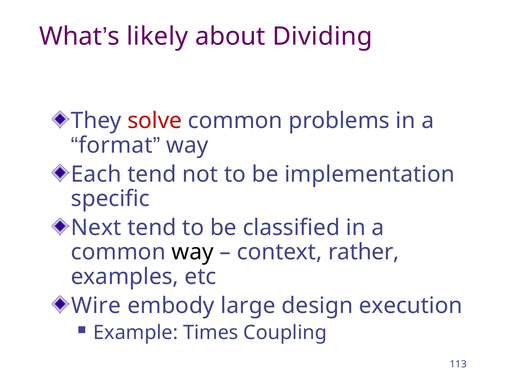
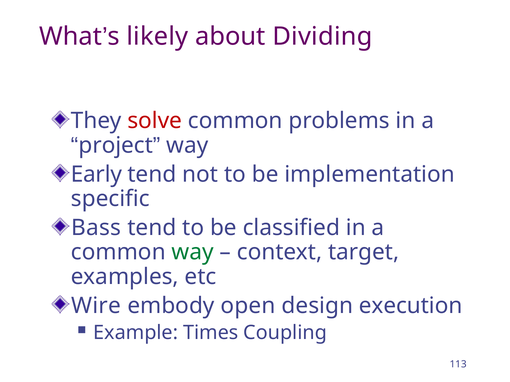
format: format -> project
Each: Each -> Early
Next: Next -> Bass
way at (193, 252) colour: black -> green
rather: rather -> target
large: large -> open
